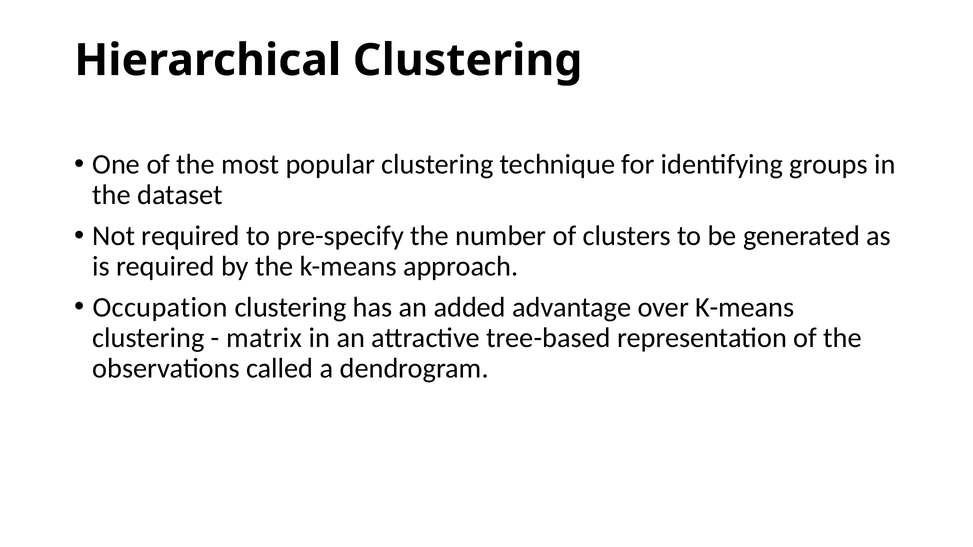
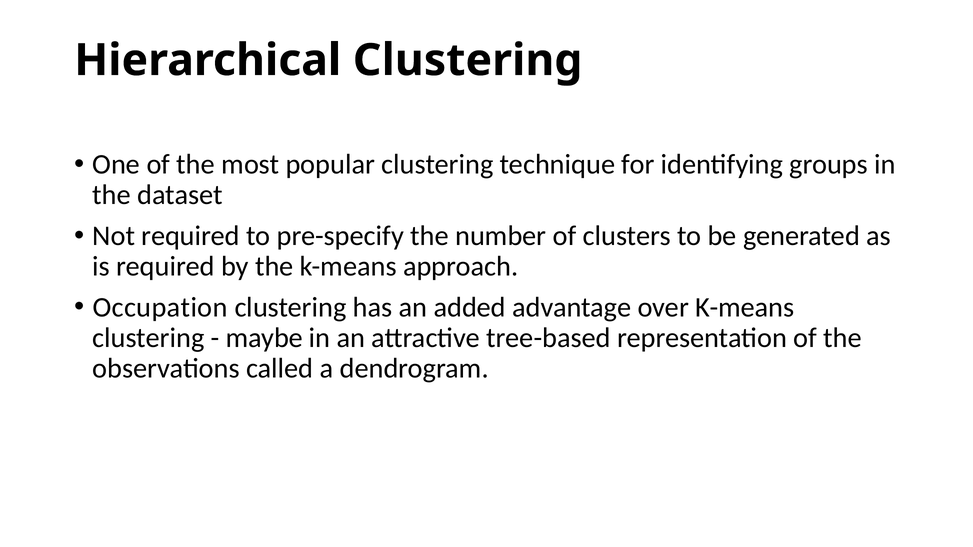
matrix: matrix -> maybe
